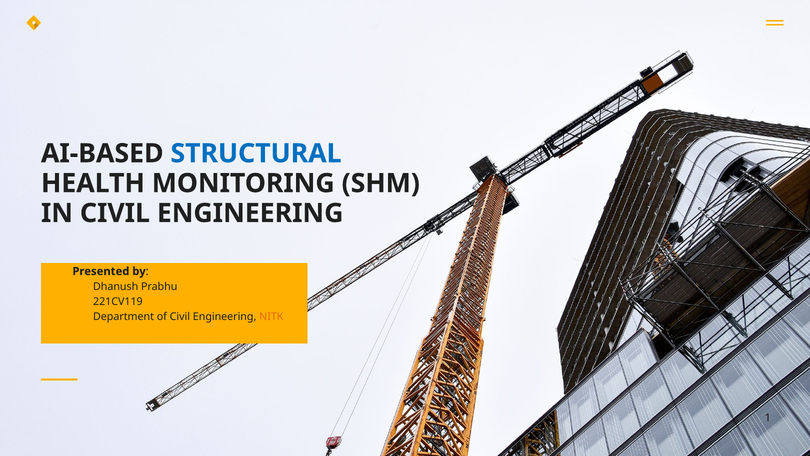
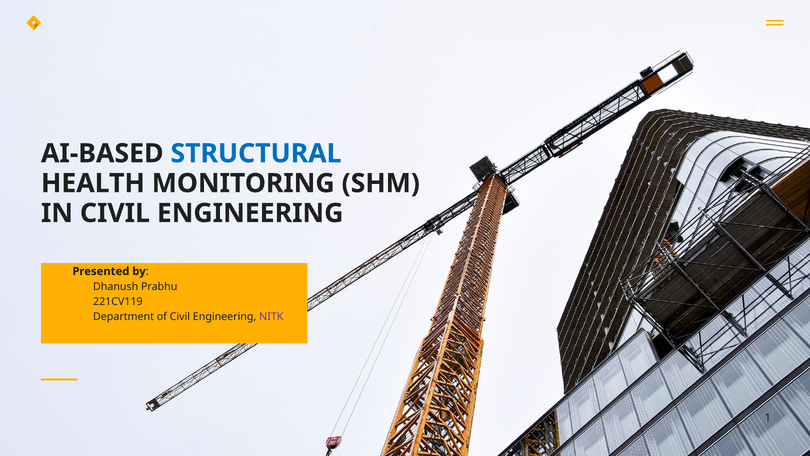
NITK colour: orange -> purple
